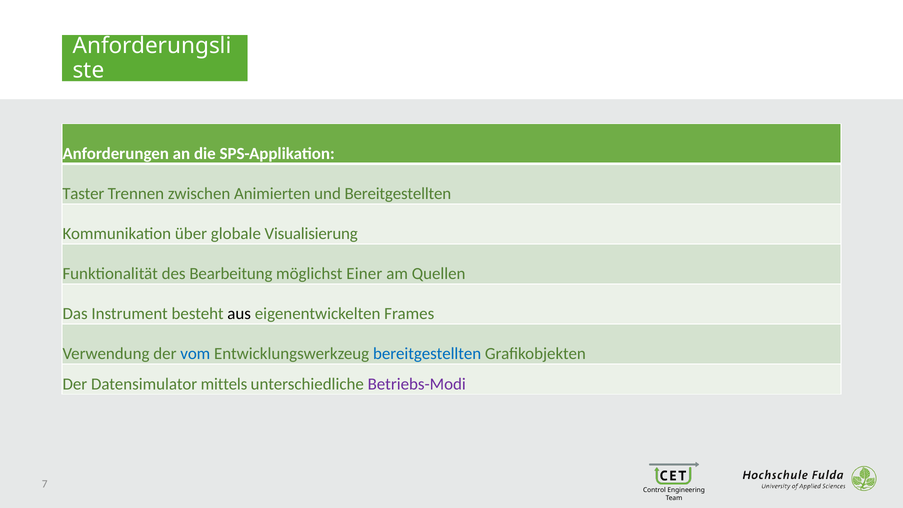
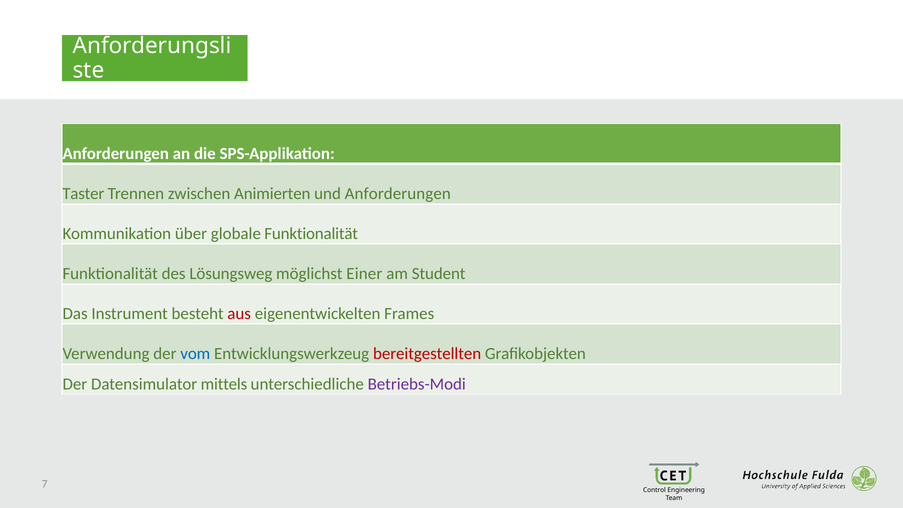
und Bereitgestellten: Bereitgestellten -> Anforderungen
globale Visualisierung: Visualisierung -> Funktionalität
Bearbeitung: Bearbeitung -> Lösungsweg
Quellen: Quellen -> Student
aus colour: black -> red
bereitgestellten at (427, 354) colour: blue -> red
